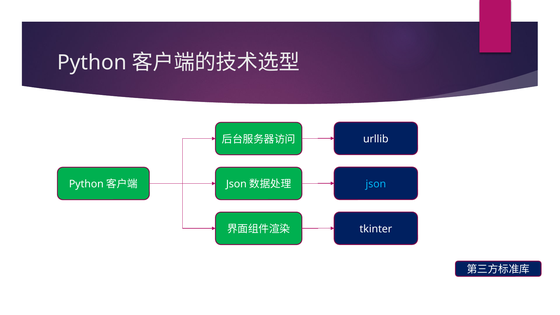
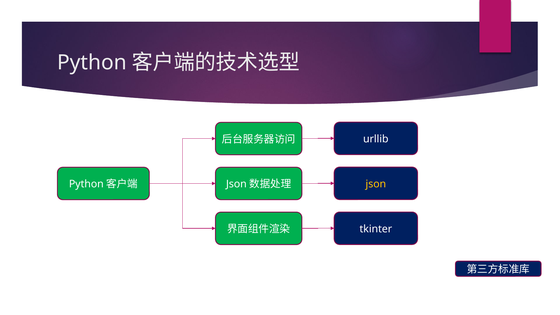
json colour: light blue -> yellow
